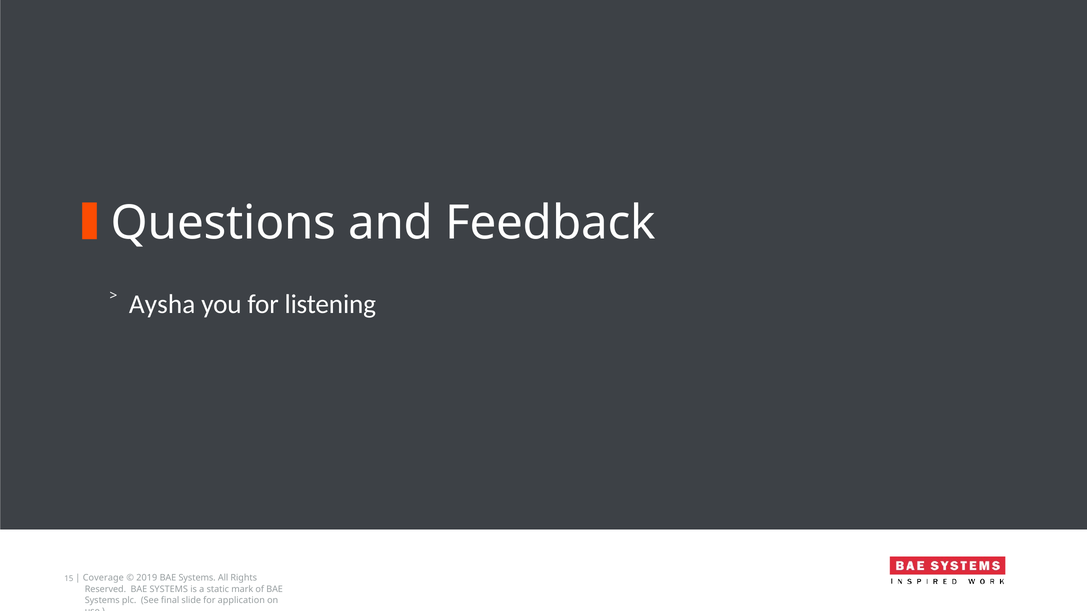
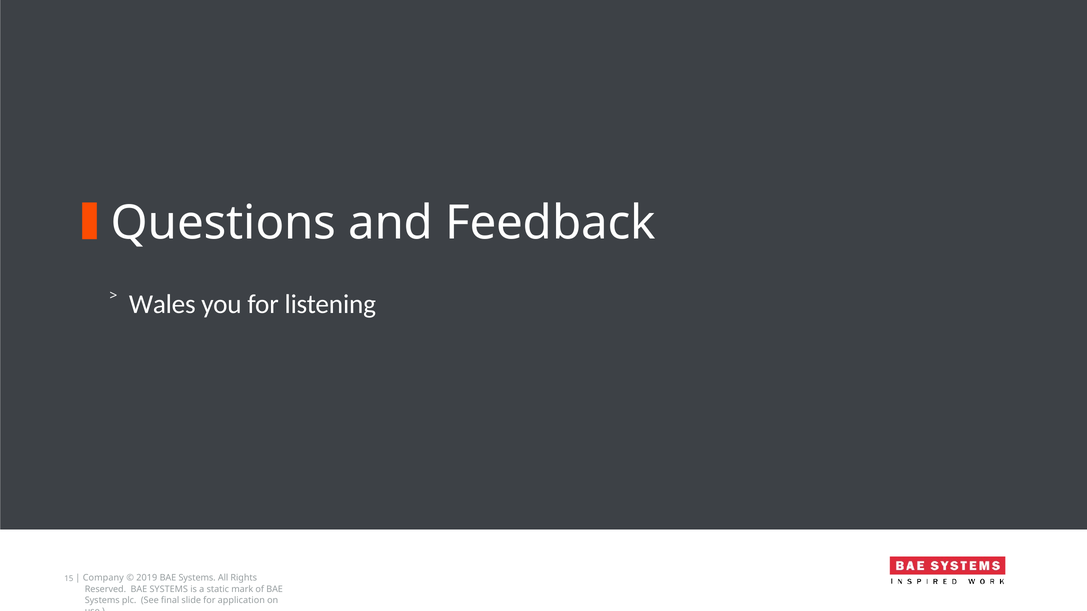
Aysha: Aysha -> Wales
Coverage: Coverage -> Company
